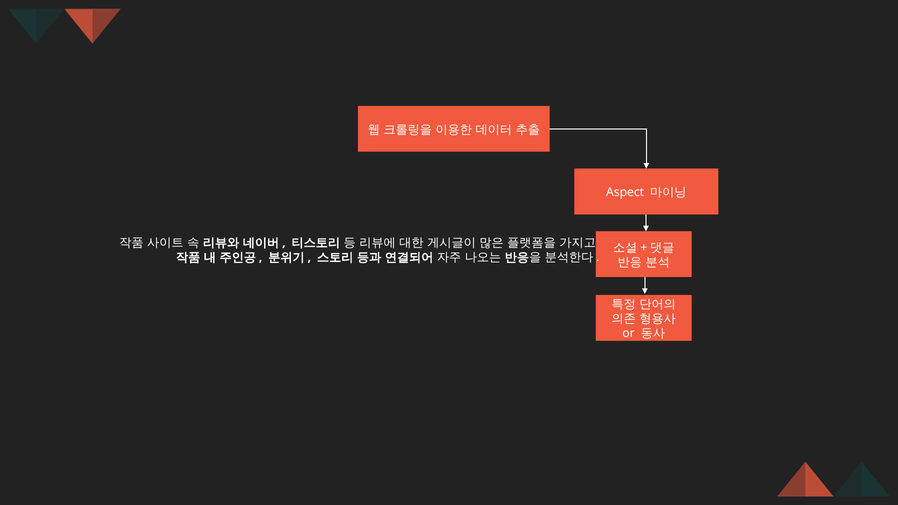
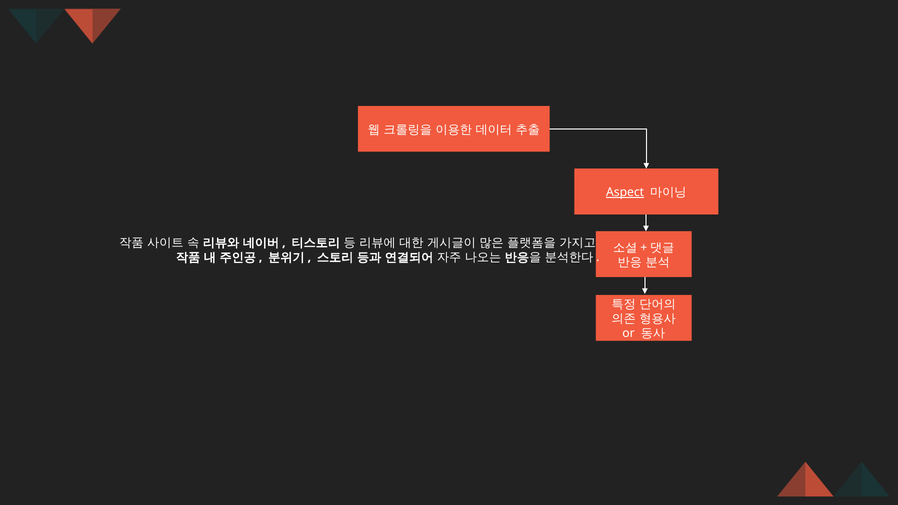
Aspect underline: none -> present
